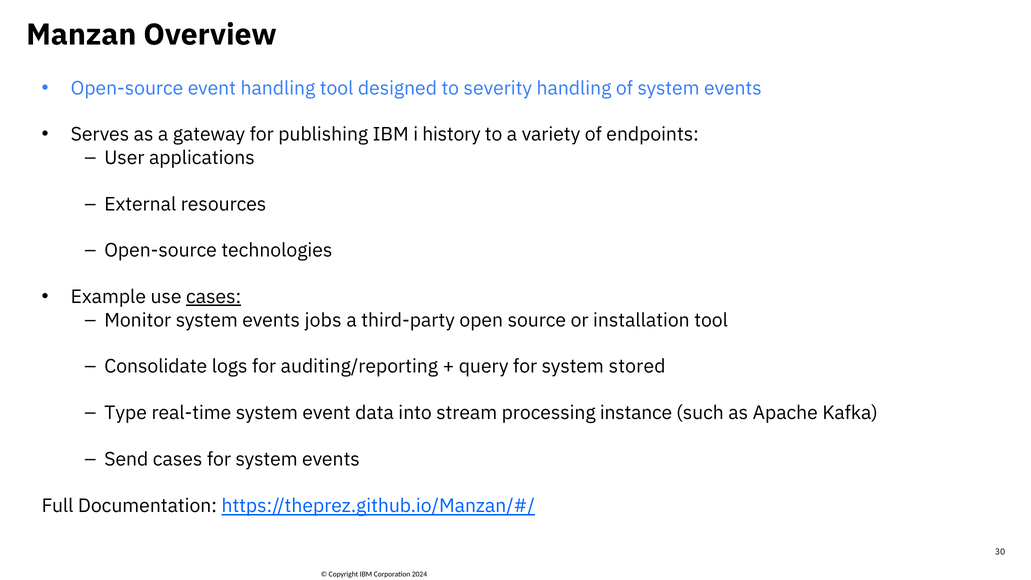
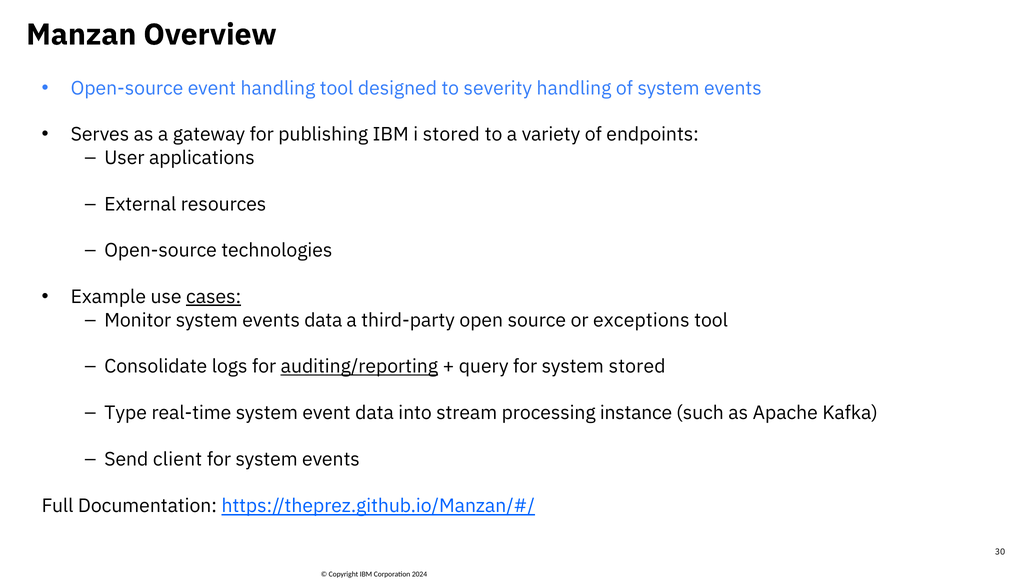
i history: history -> stored
events jobs: jobs -> data
installation: installation -> exceptions
auditing/reporting underline: none -> present
Send cases: cases -> client
